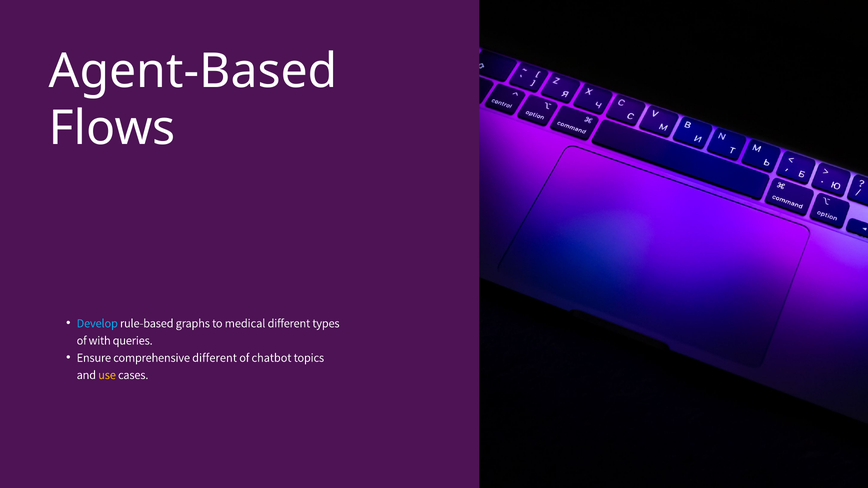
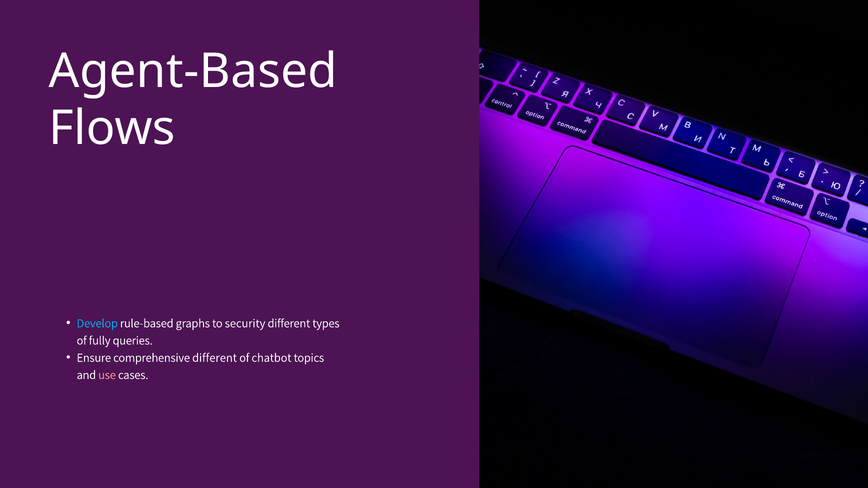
medical: medical -> security
with: with -> fully
use colour: yellow -> pink
